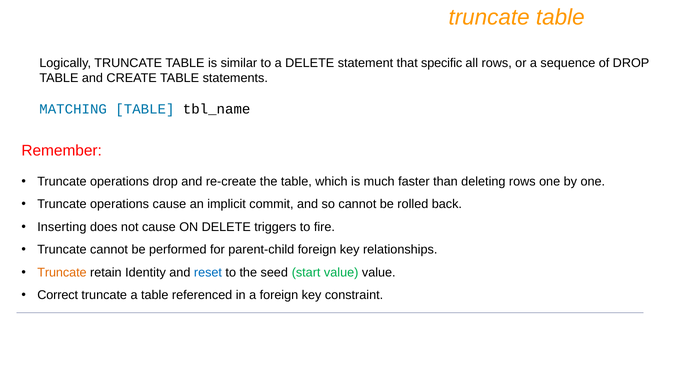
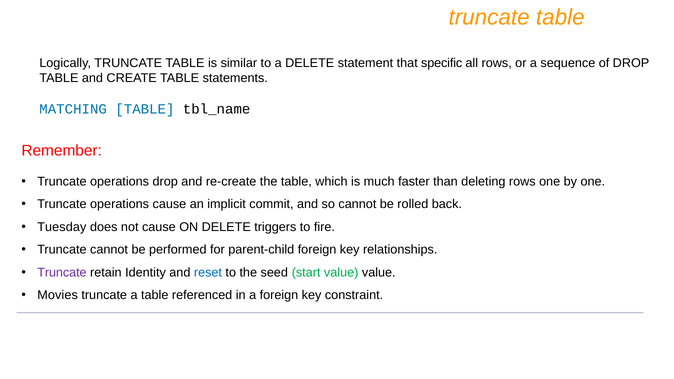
Inserting: Inserting -> Tuesday
Truncate at (62, 273) colour: orange -> purple
Correct: Correct -> Movies
